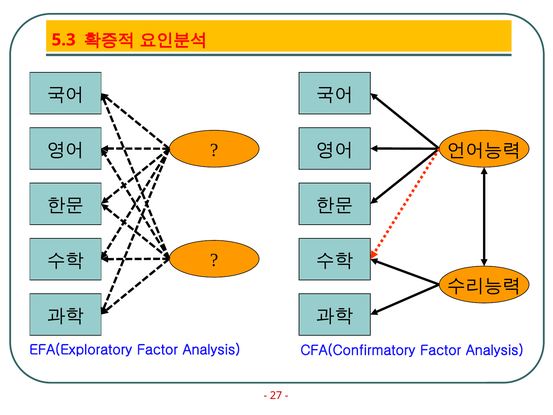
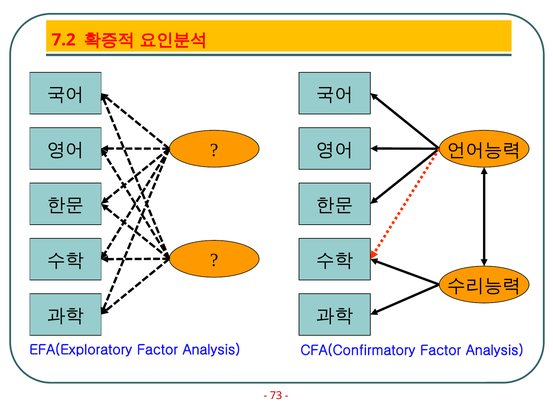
5.3: 5.3 -> 7.2
27: 27 -> 73
